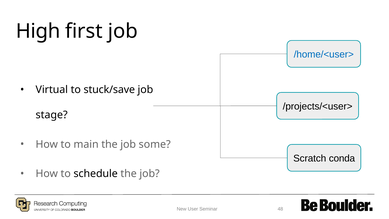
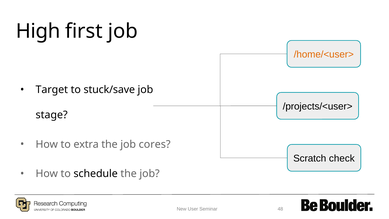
/home/<user> colour: blue -> orange
Virtual: Virtual -> Target
main: main -> extra
some: some -> cores
conda: conda -> check
